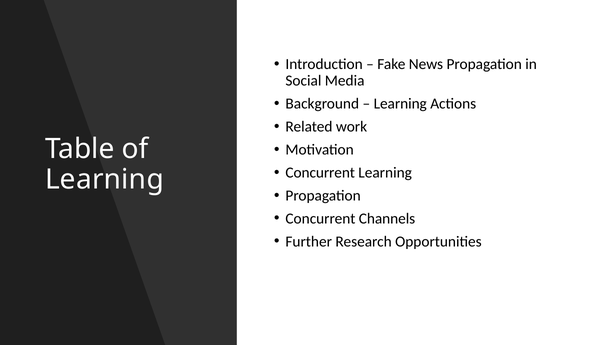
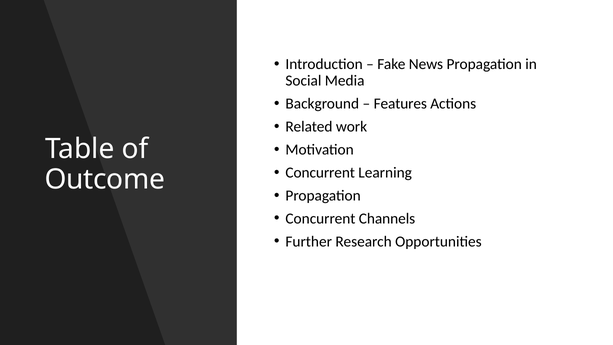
Learning at (400, 104): Learning -> Features
Learning at (104, 179): Learning -> Outcome
